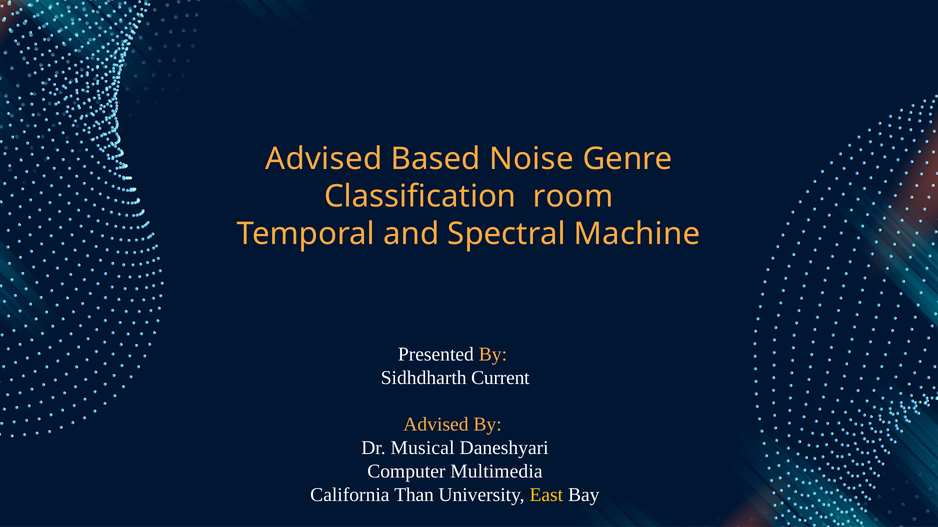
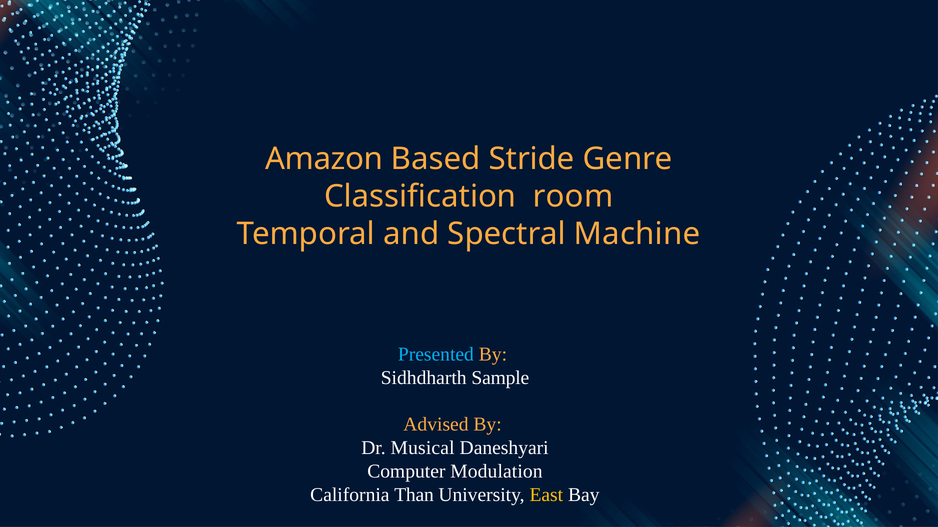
Advised at (324, 159): Advised -> Amazon
Noise: Noise -> Stride
Presented colour: white -> light blue
Current: Current -> Sample
Multimedia: Multimedia -> Modulation
